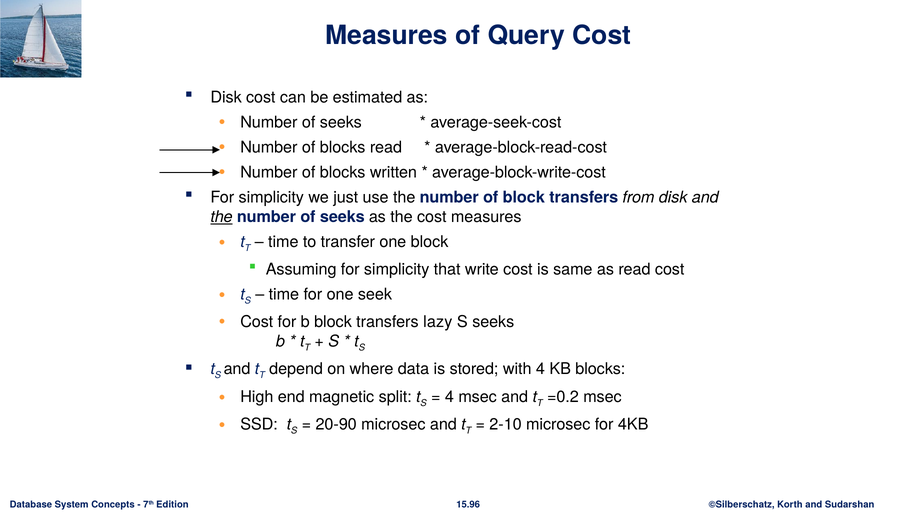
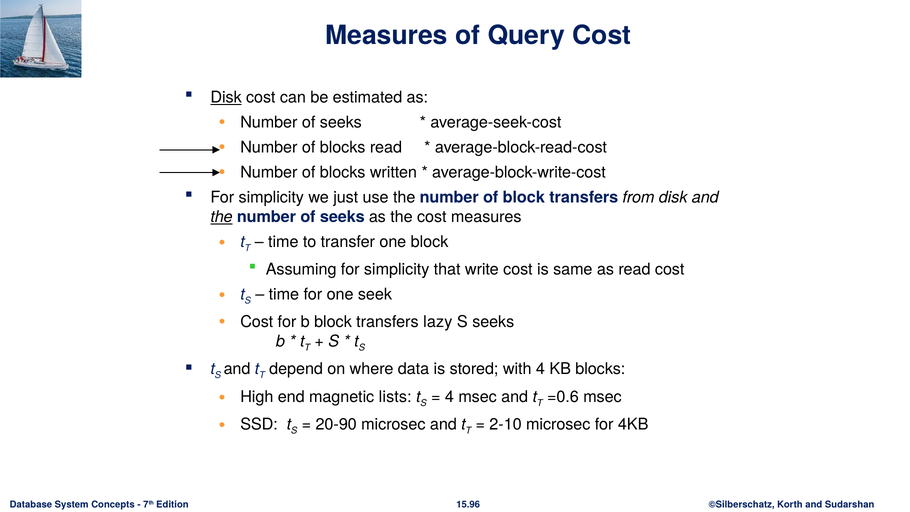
Disk at (226, 98) underline: none -> present
split: split -> lists
=0.2: =0.2 -> =0.6
